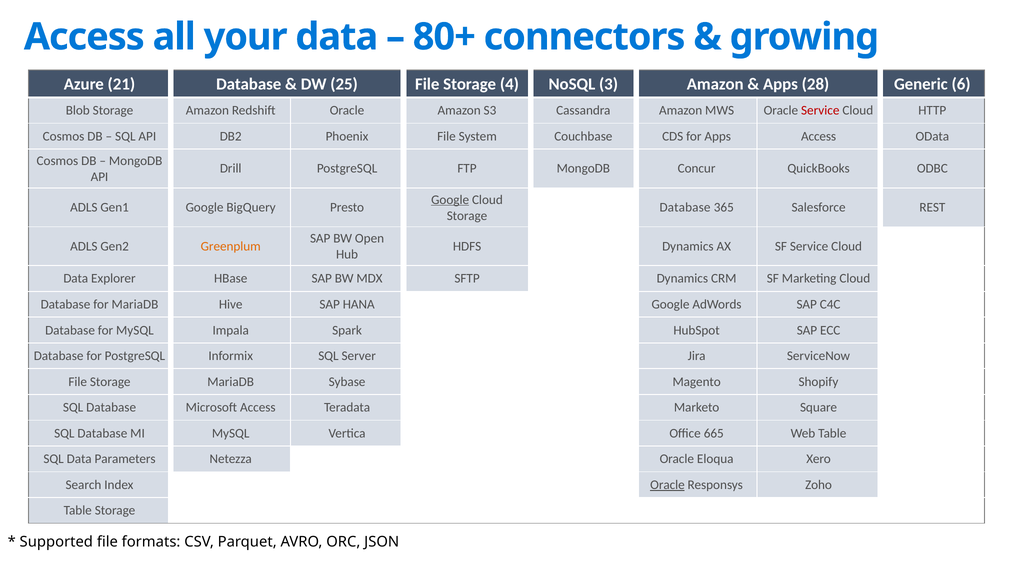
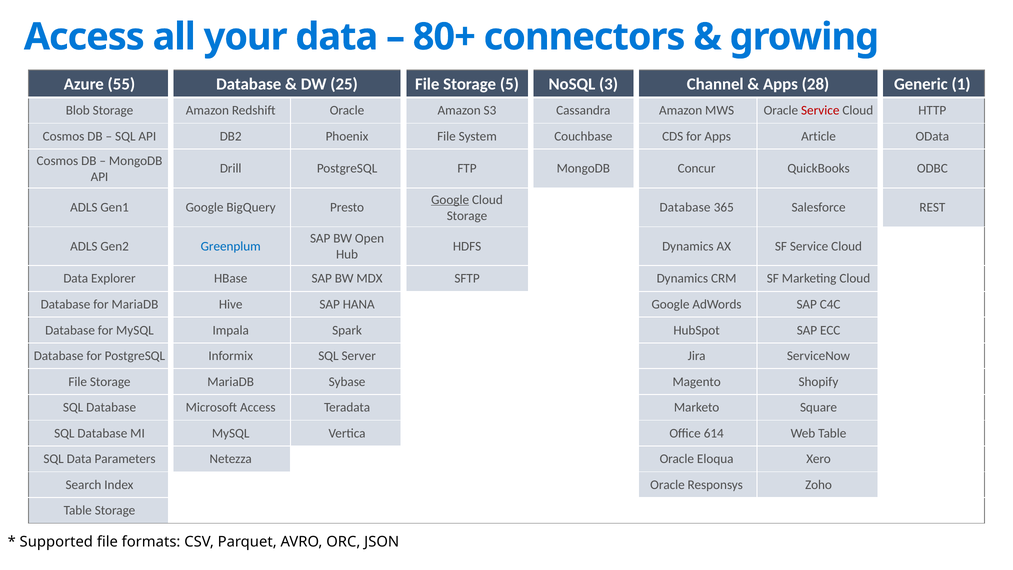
21: 21 -> 55
4: 4 -> 5
3 Amazon: Amazon -> Channel
6: 6 -> 1
Apps Access: Access -> Article
Greenplum colour: orange -> blue
665: 665 -> 614
Oracle at (667, 485) underline: present -> none
